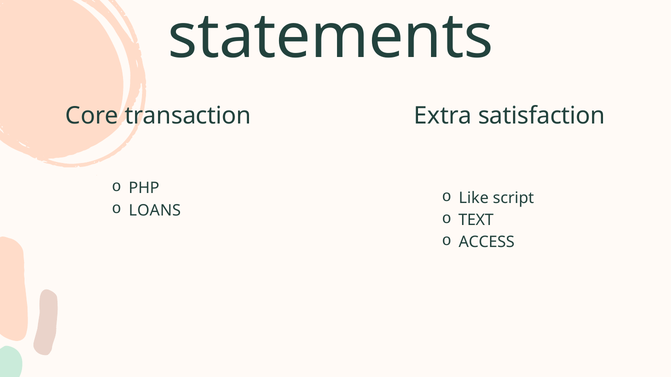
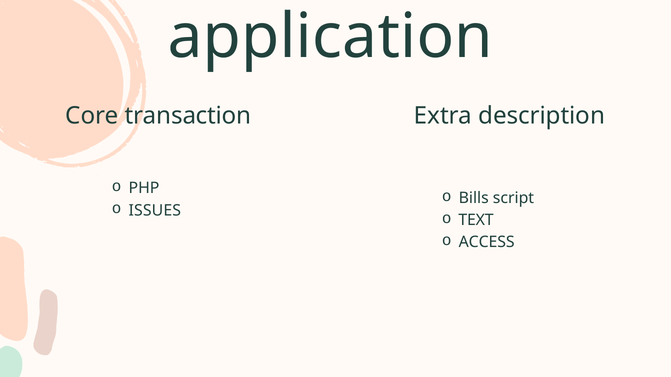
statements: statements -> application
satisfaction: satisfaction -> description
Like: Like -> Bills
LOANS: LOANS -> ISSUES
